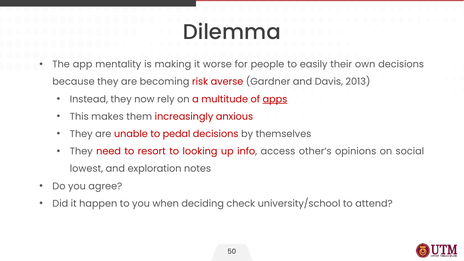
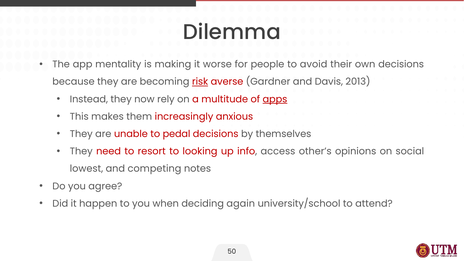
easily: easily -> avoid
risk underline: none -> present
exploration: exploration -> competing
check: check -> again
